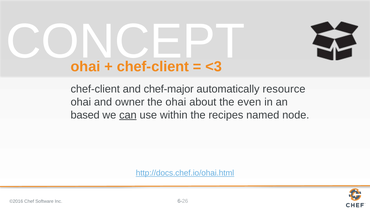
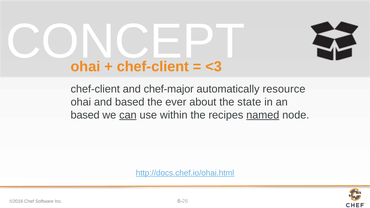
and owner: owner -> based
the ohai: ohai -> ever
even: even -> state
named underline: none -> present
